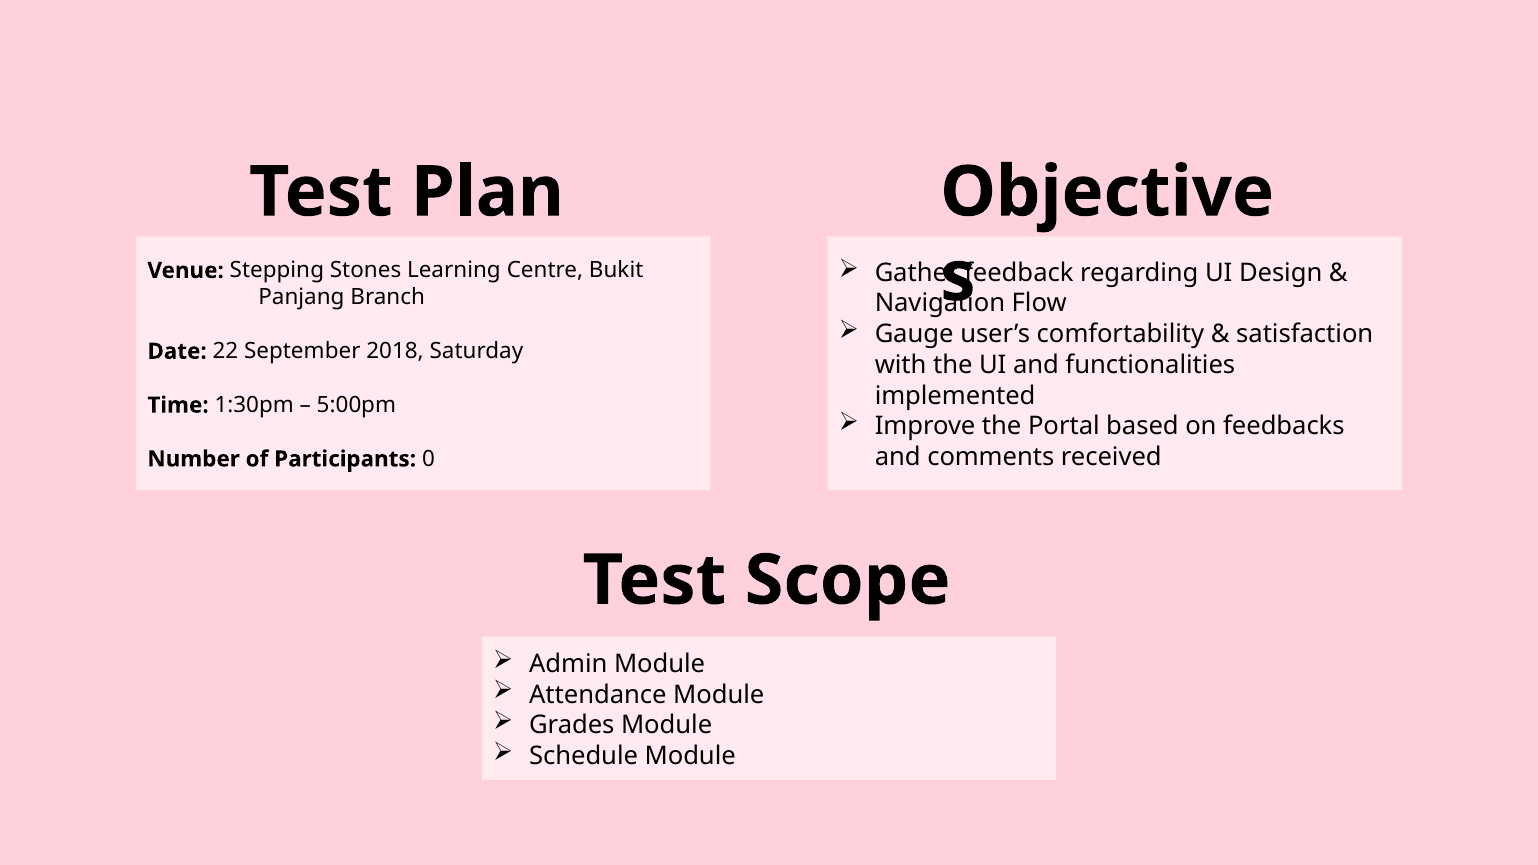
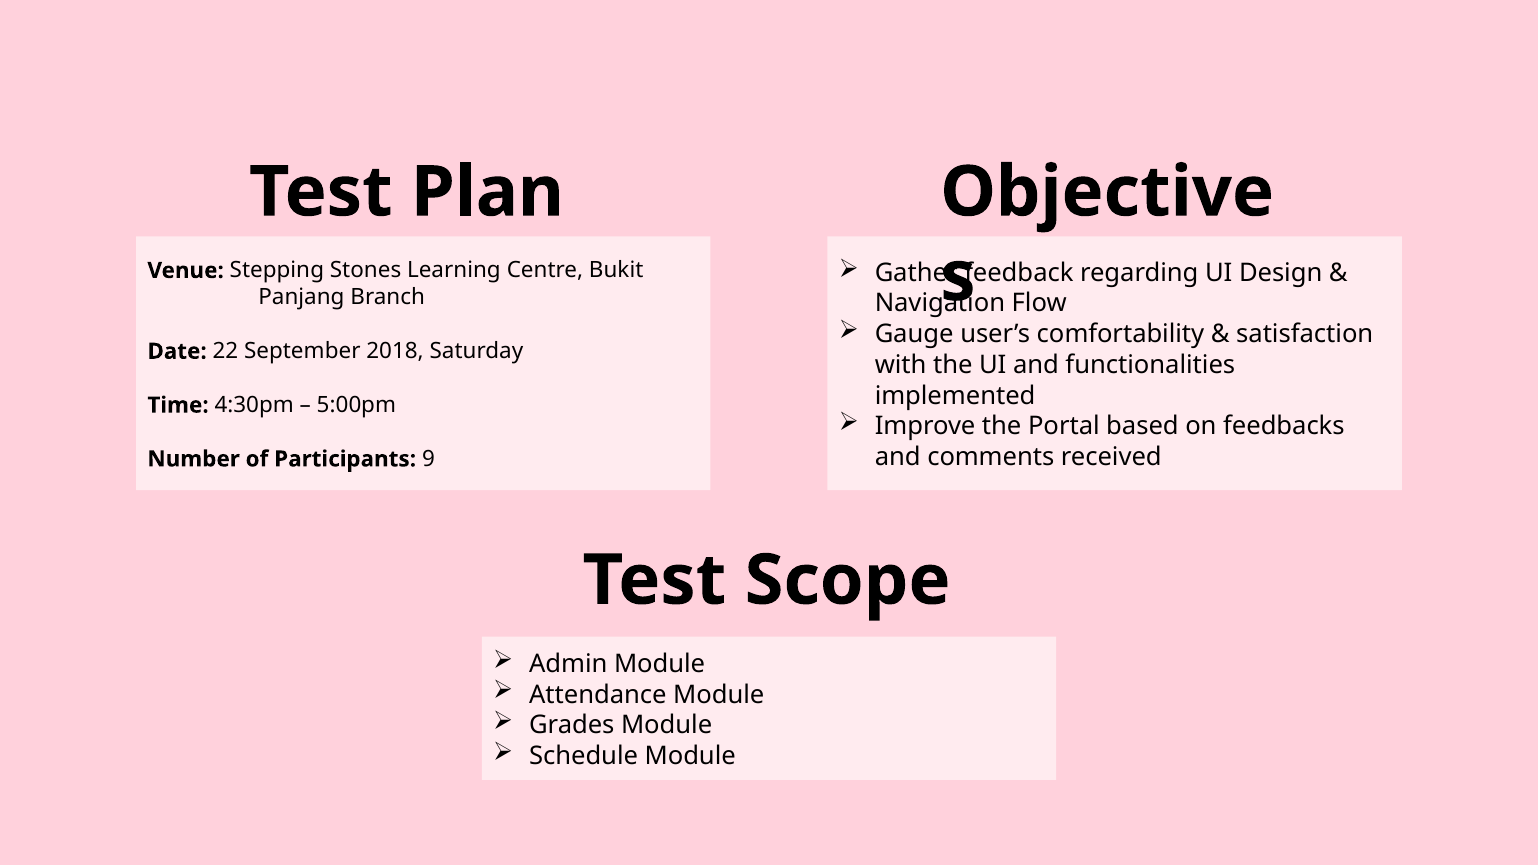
1:30pm: 1:30pm -> 4:30pm
0: 0 -> 9
